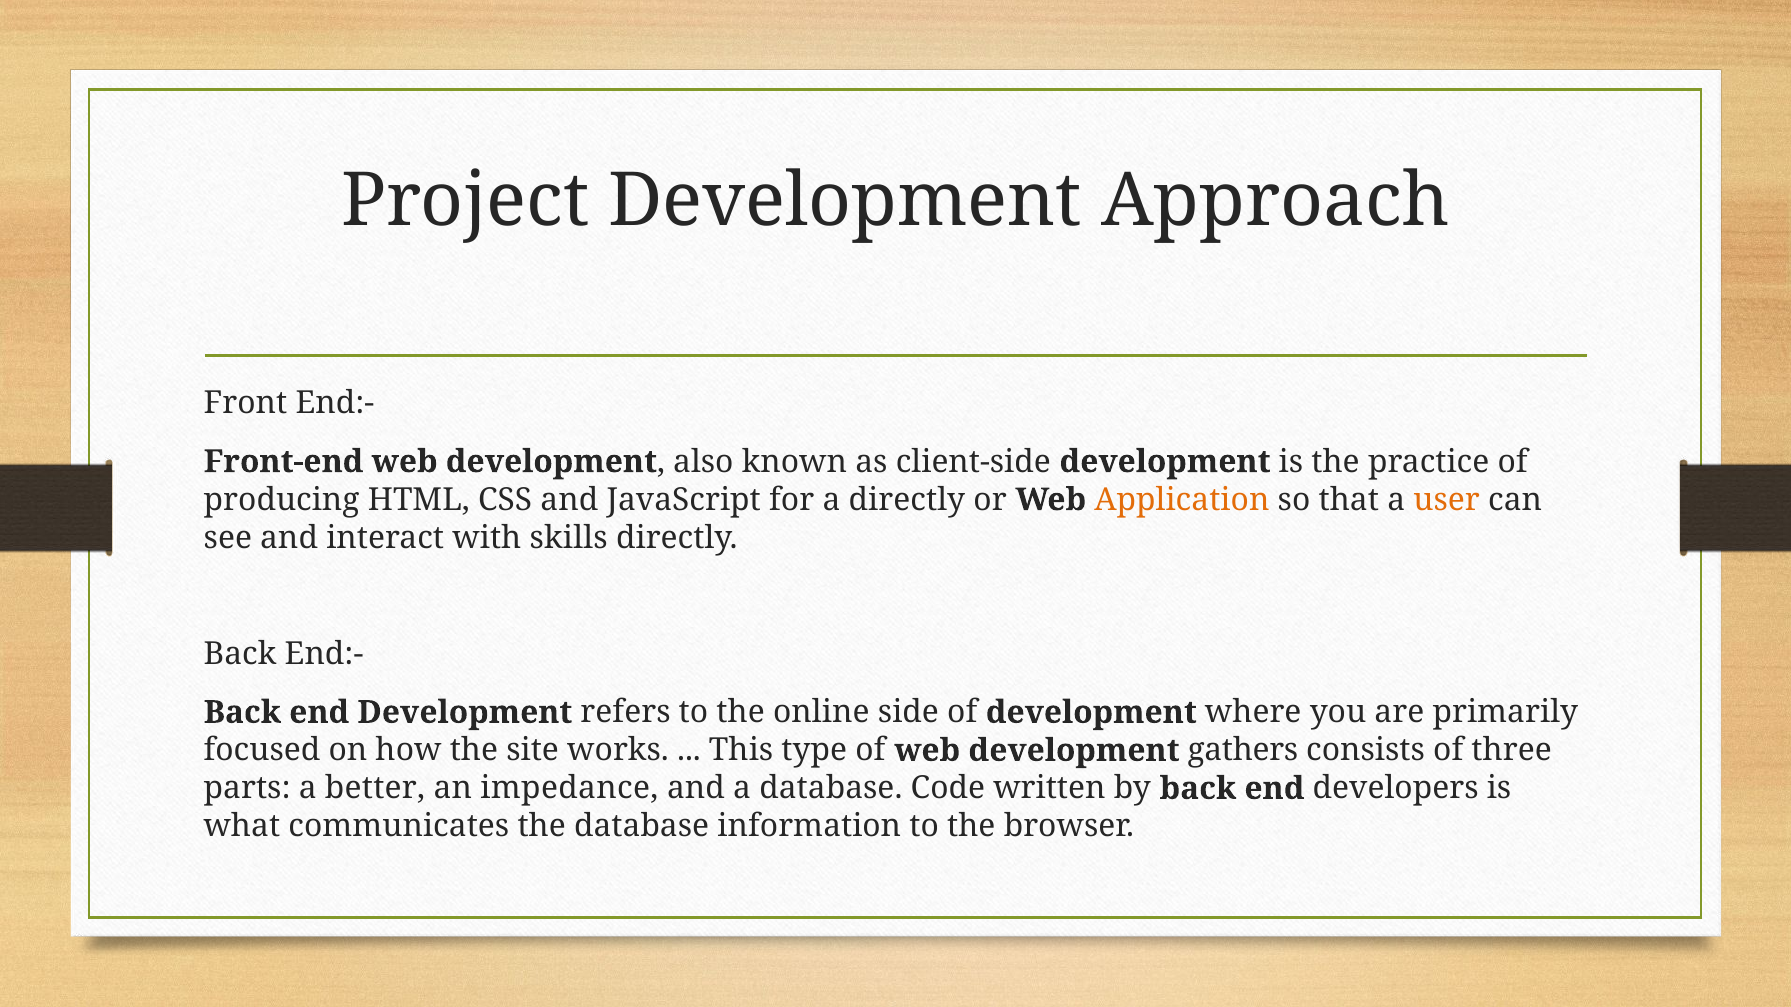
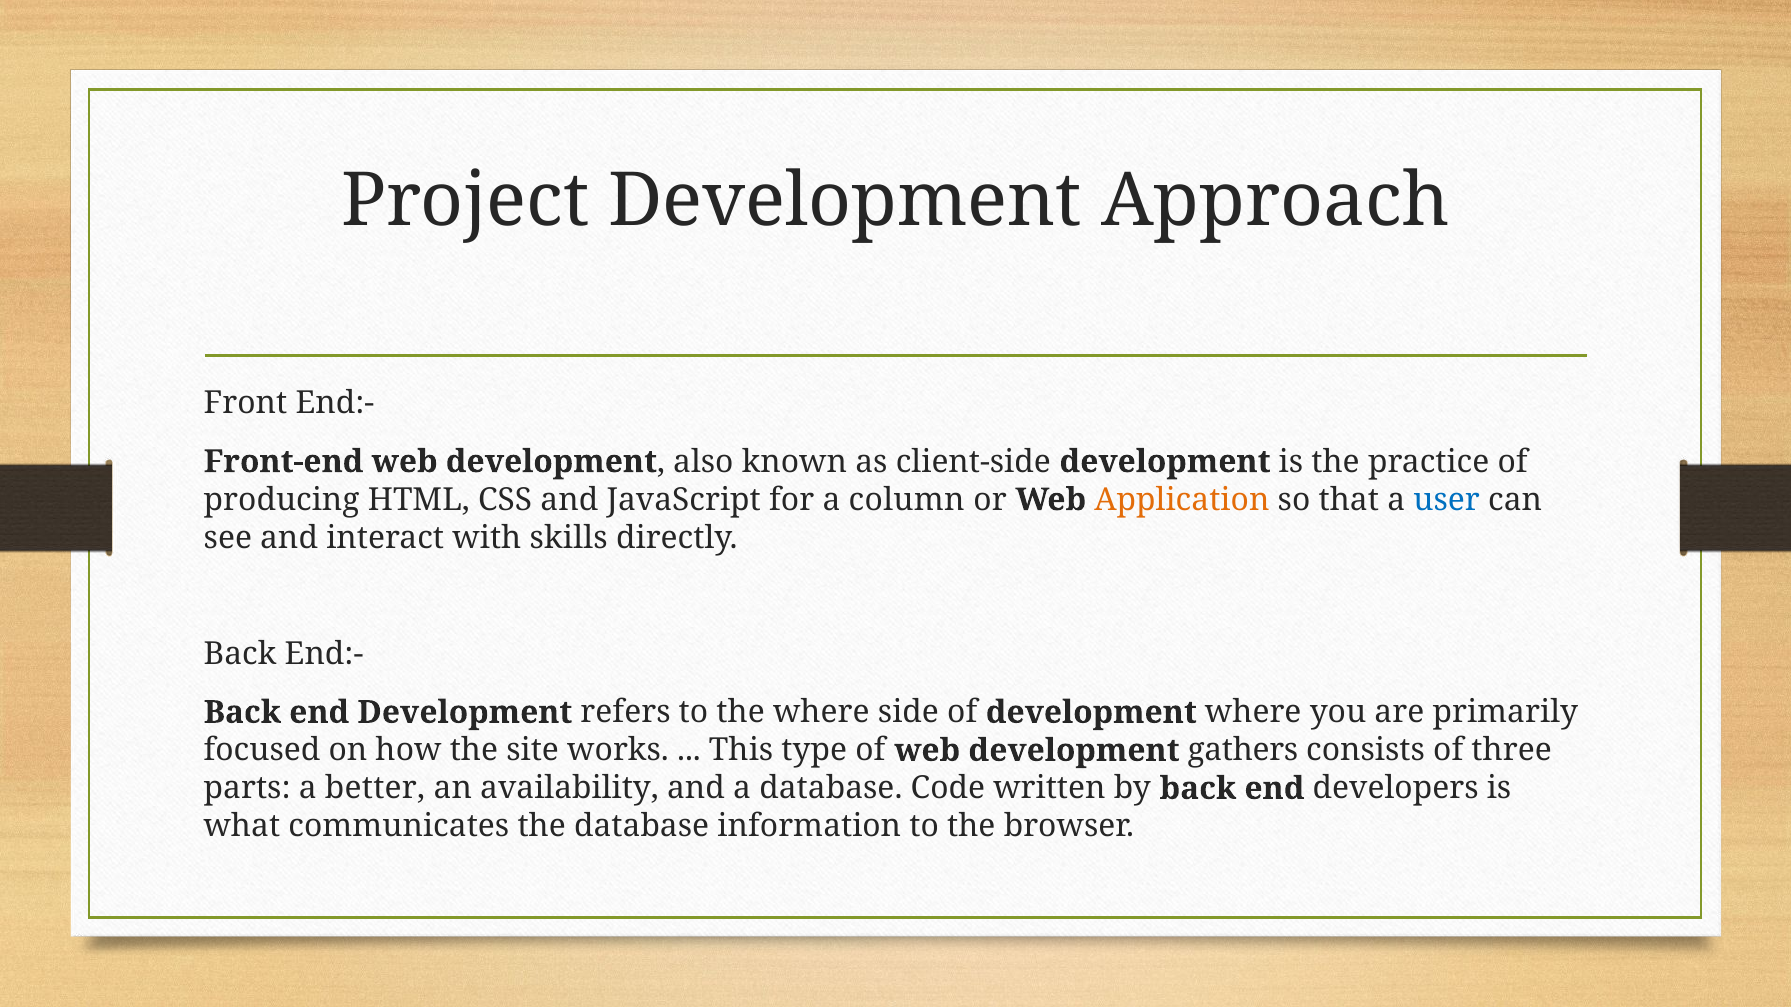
a directly: directly -> column
user colour: orange -> blue
the online: online -> where
impedance: impedance -> availability
